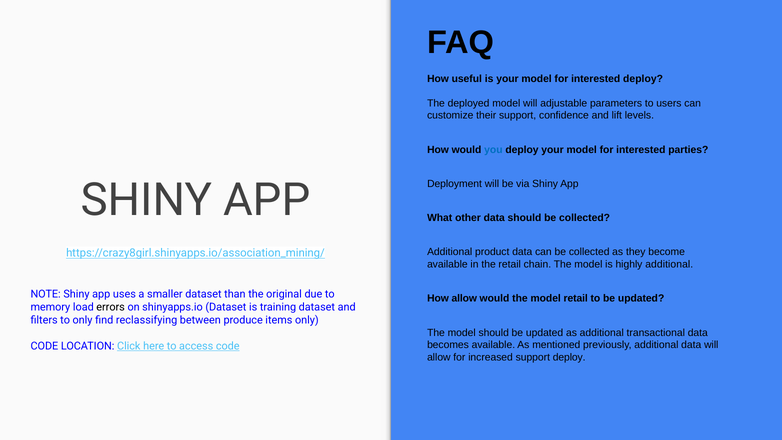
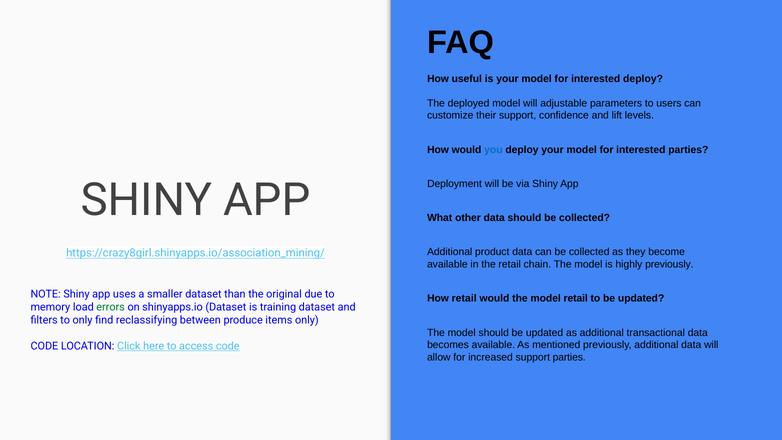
highly additional: additional -> previously
How allow: allow -> retail
errors colour: black -> green
support deploy: deploy -> parties
